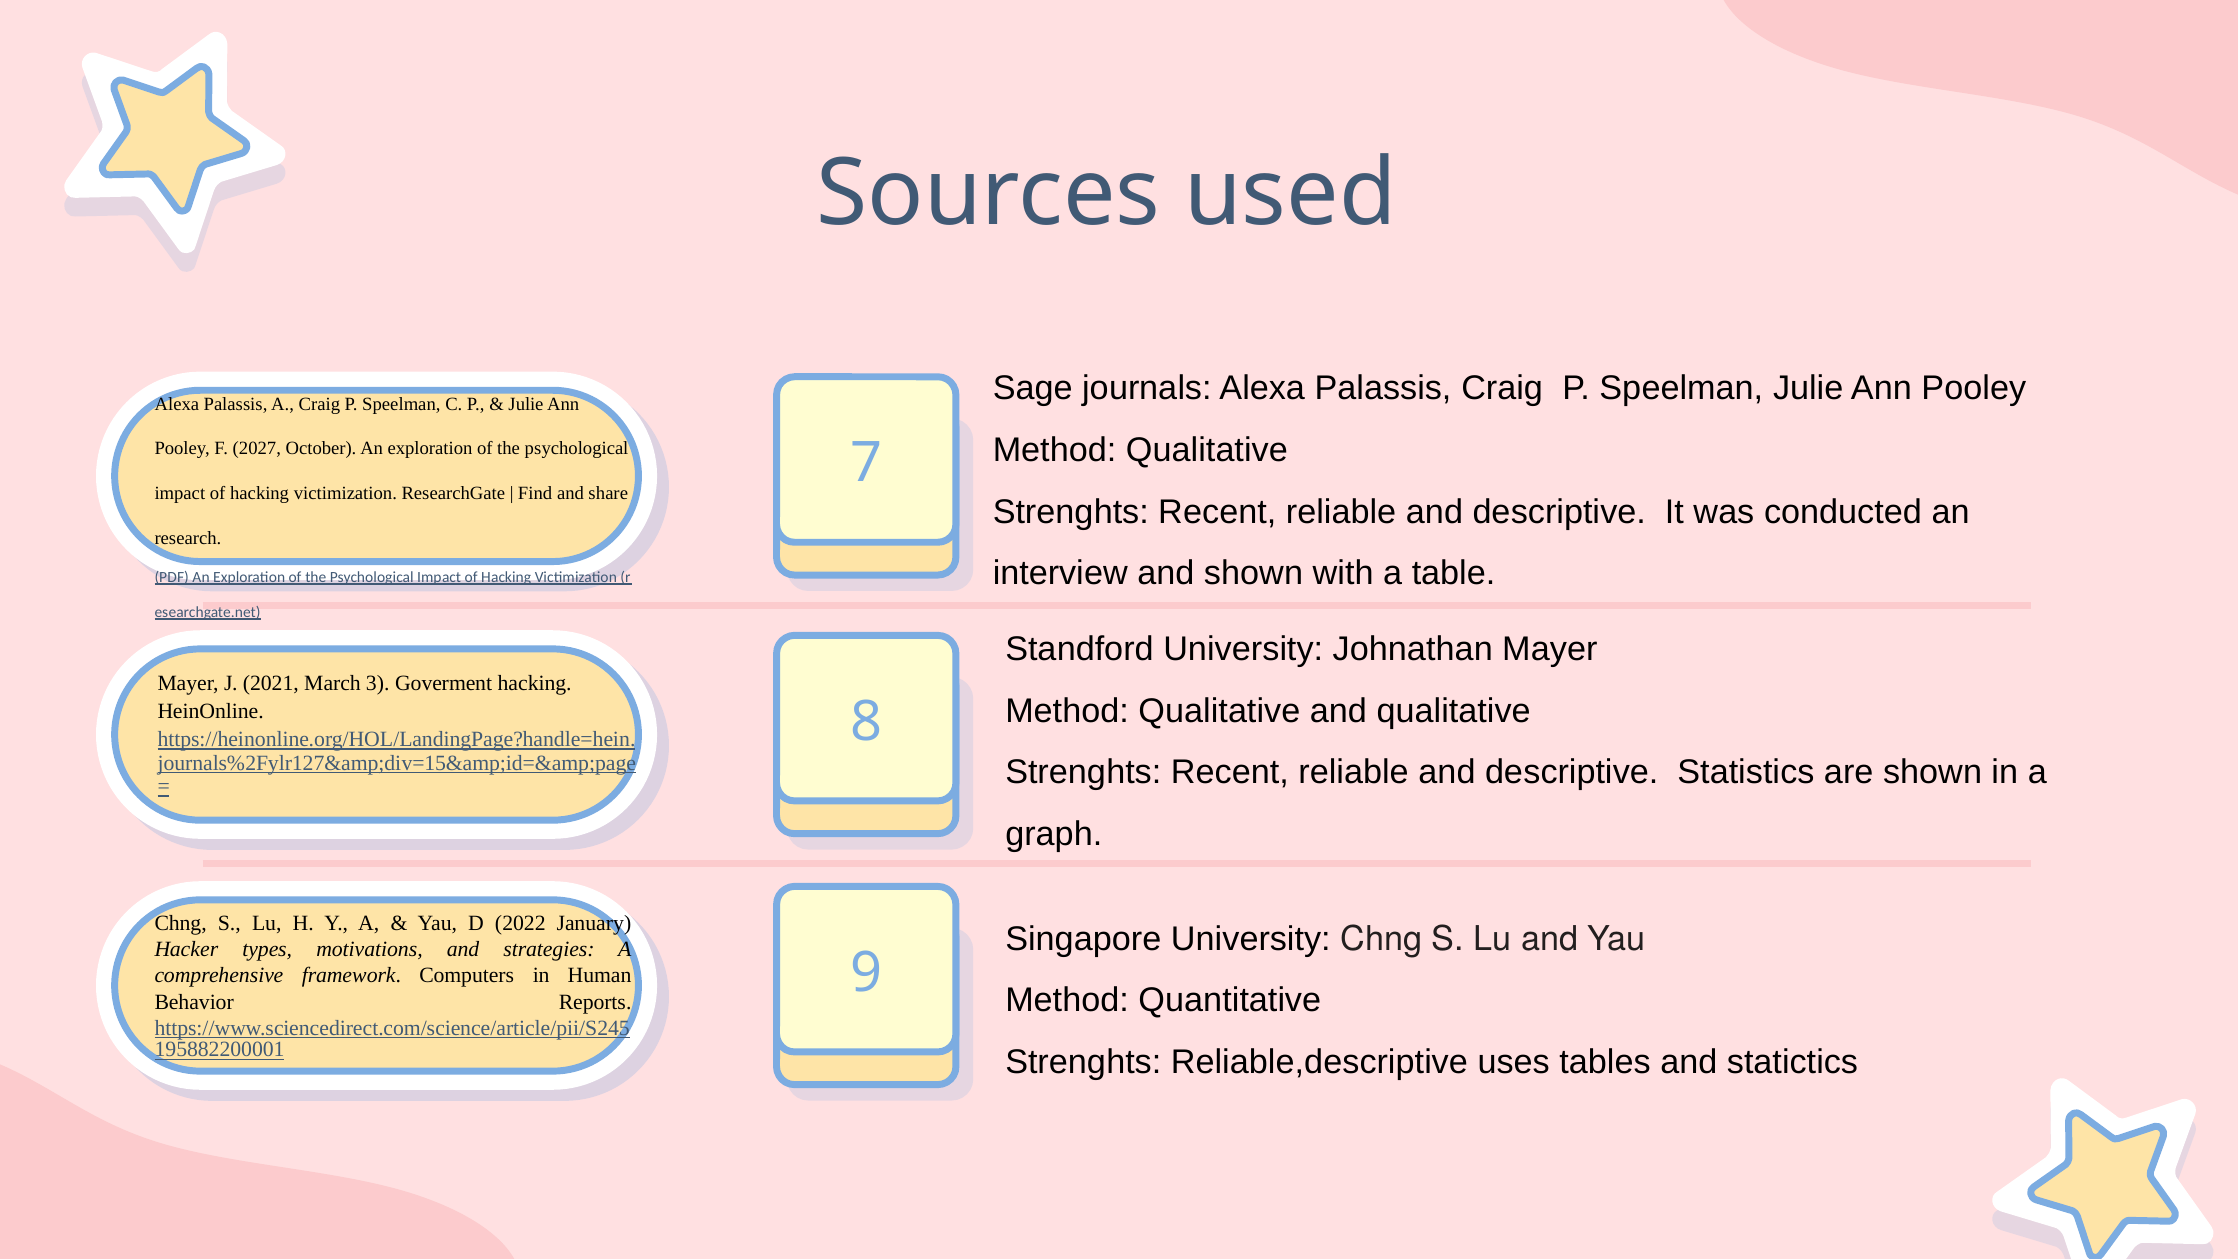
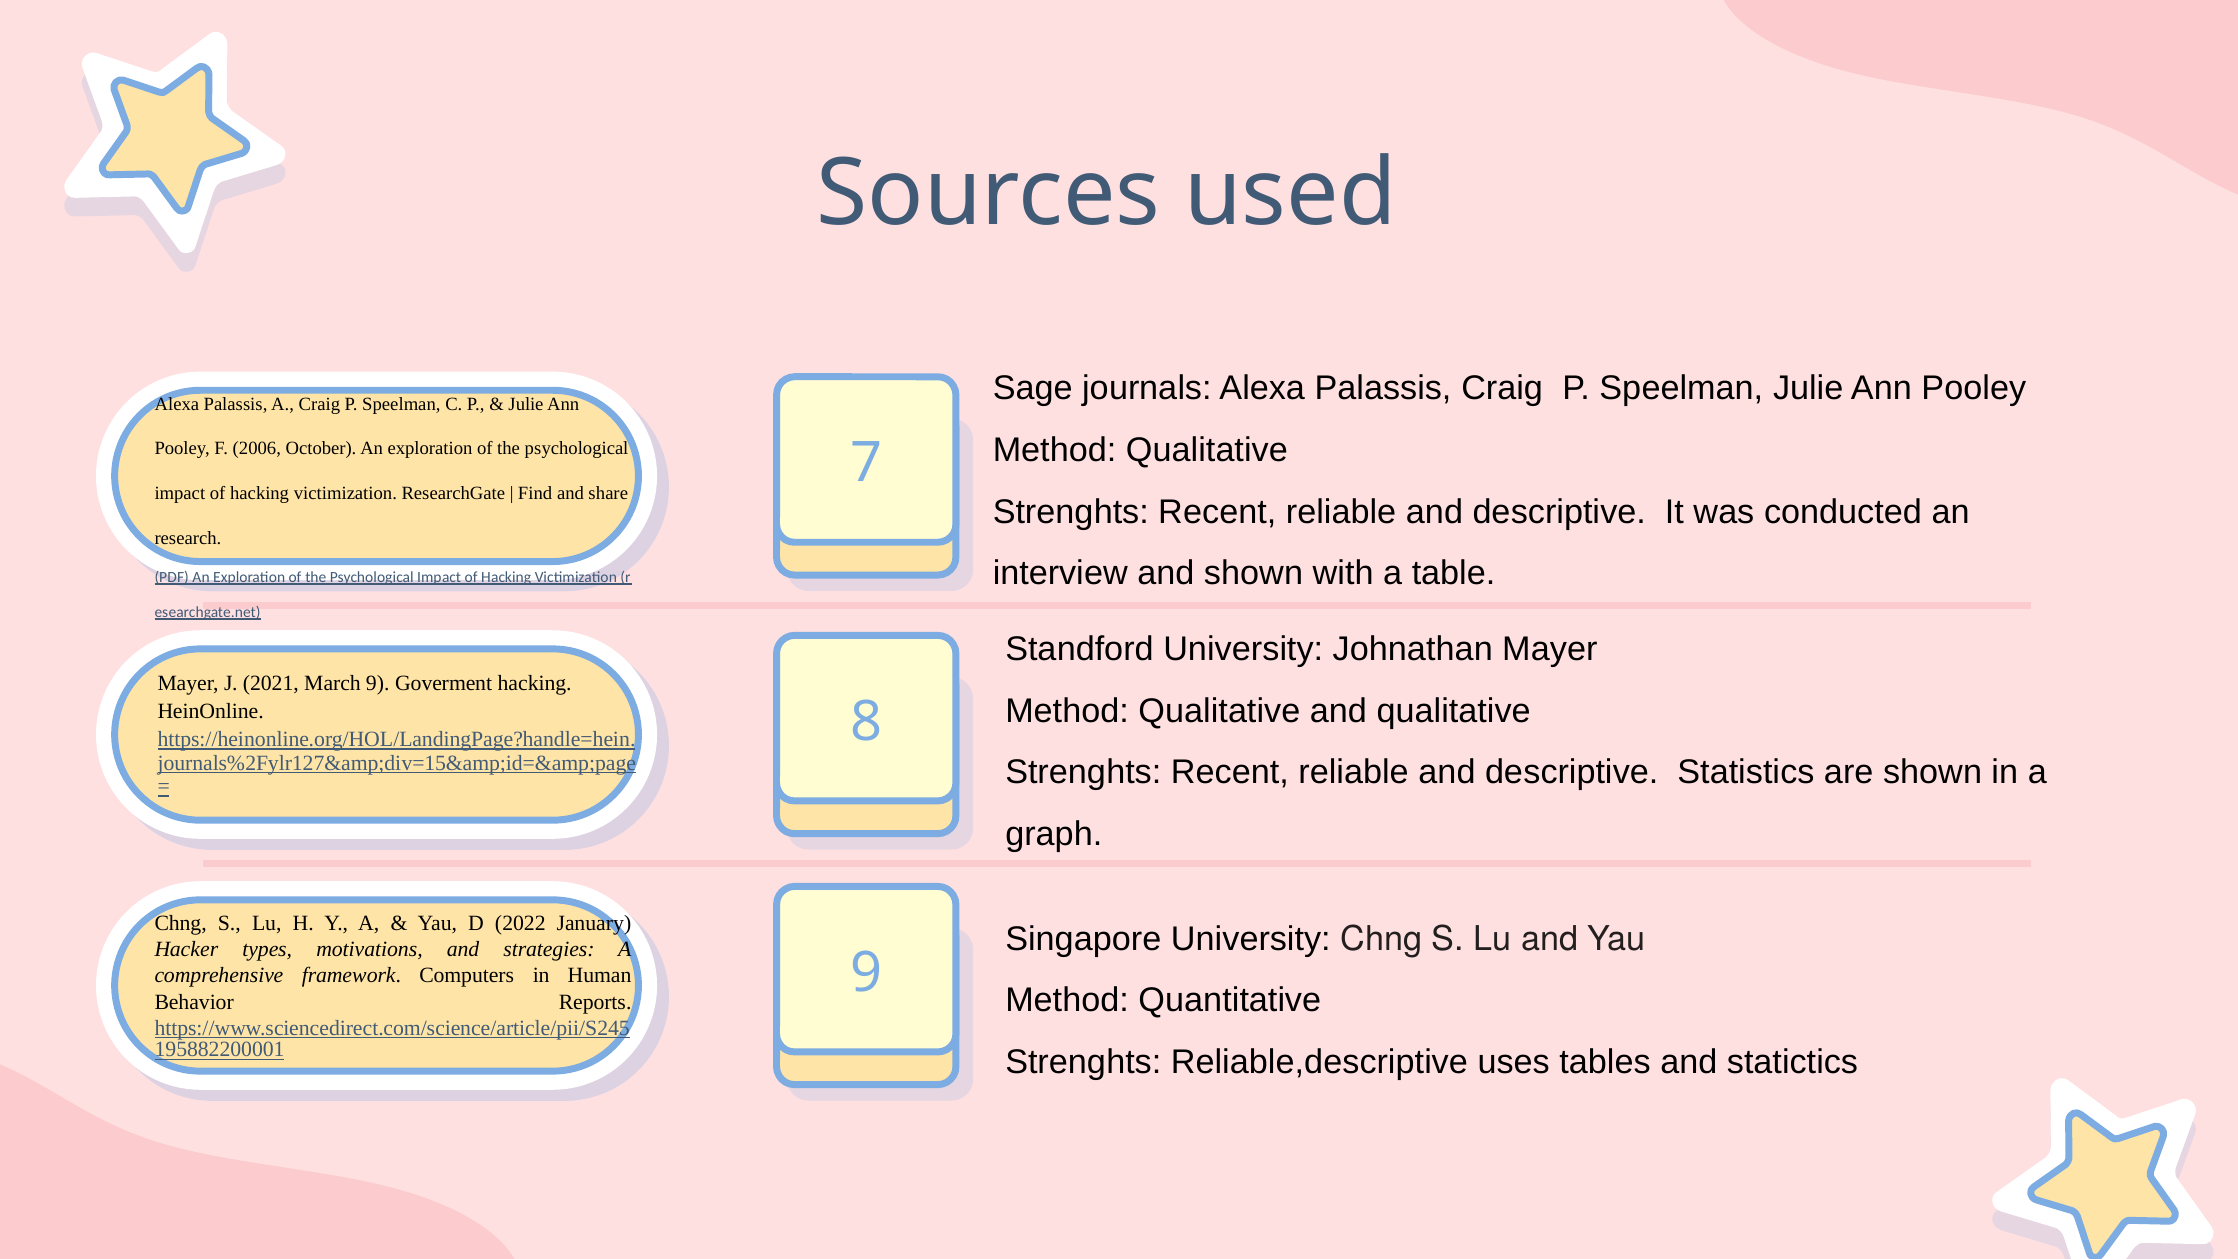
2027: 2027 -> 2006
March 3: 3 -> 9
